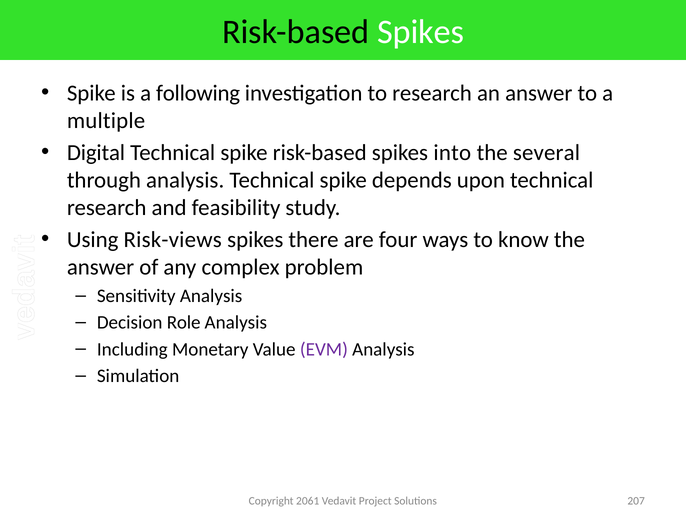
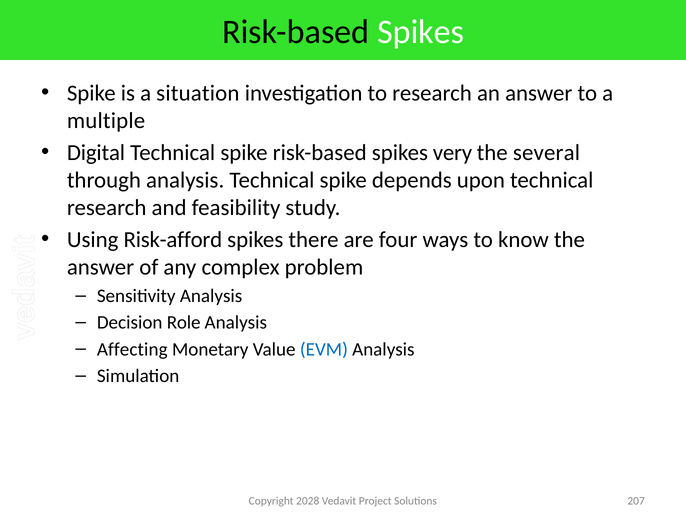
following: following -> situation
into: into -> very
Risk-views: Risk-views -> Risk-afford
Including: Including -> Affecting
EVM colour: purple -> blue
2061: 2061 -> 2028
